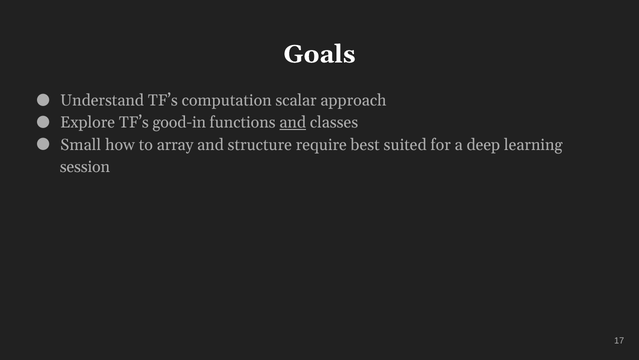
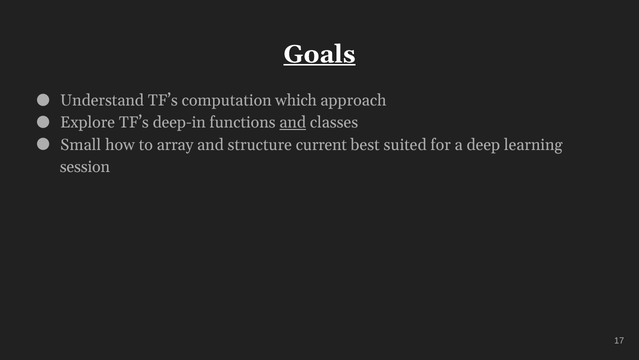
Goals underline: none -> present
scalar: scalar -> which
good-in: good-in -> deep-in
require: require -> current
